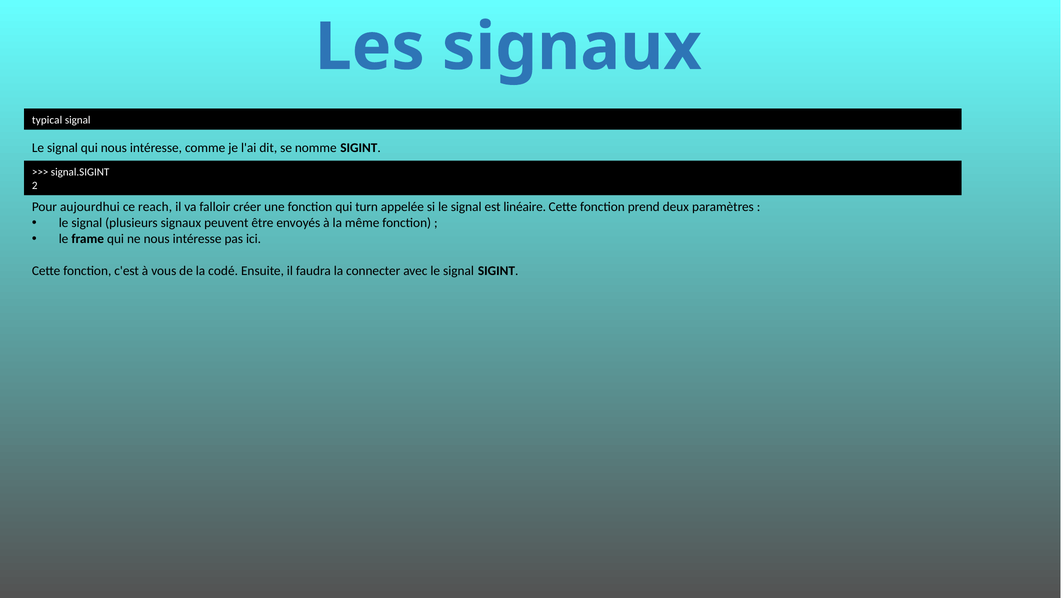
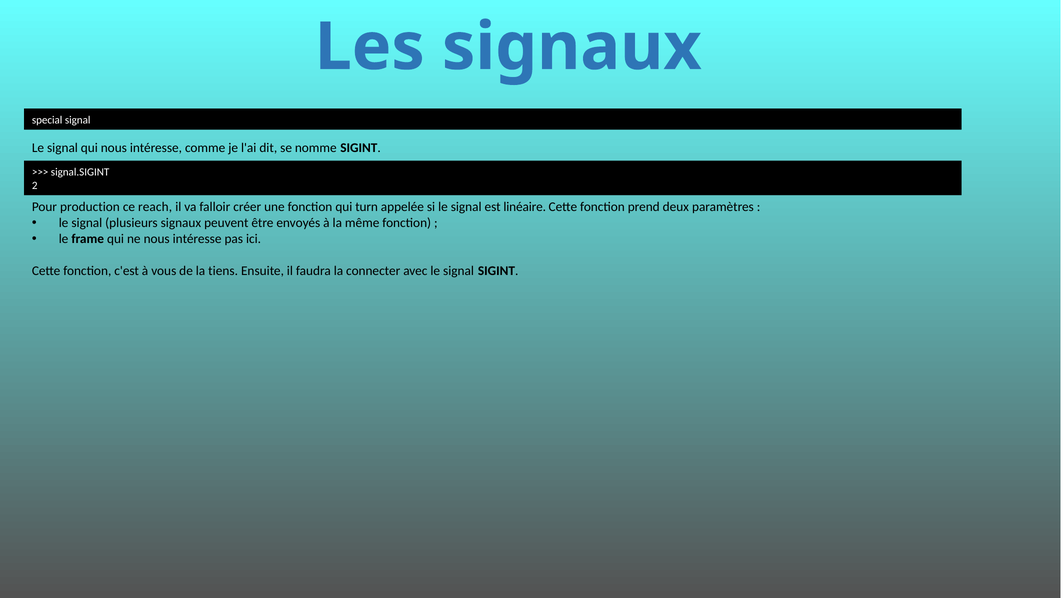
typical: typical -> special
aujourdhui: aujourdhui -> production
codé: codé -> tiens
